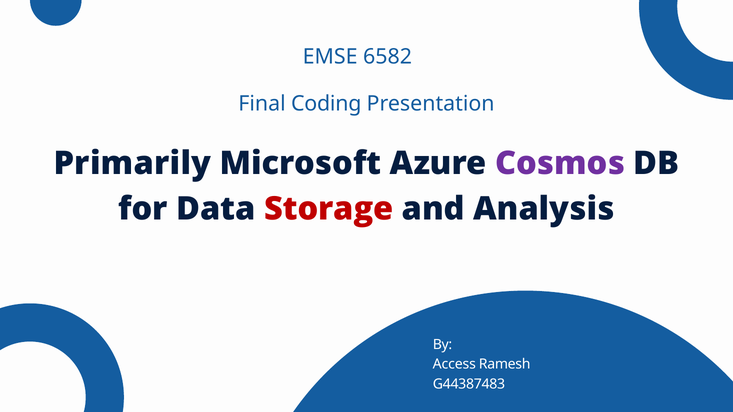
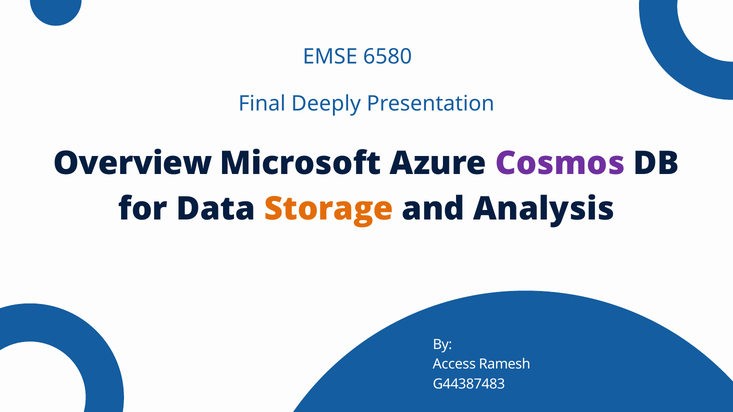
6582: 6582 -> 6580
Coding: Coding -> Deeply
Primarily: Primarily -> Overview
Storage colour: red -> orange
